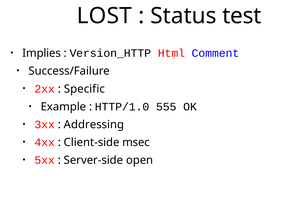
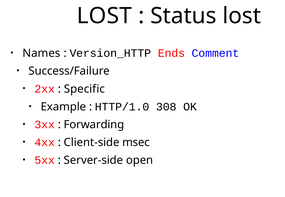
Status test: test -> lost
Implies: Implies -> Names
Html: Html -> Ends
555: 555 -> 308
Addressing: Addressing -> Forwarding
